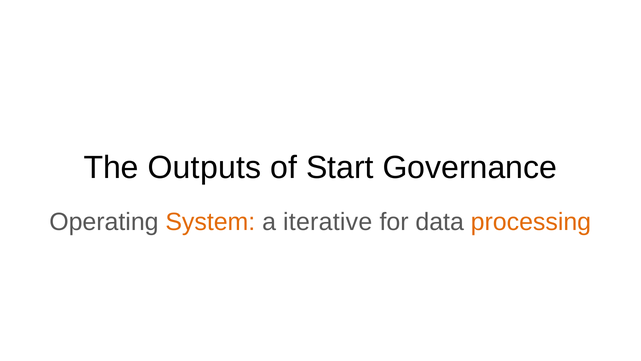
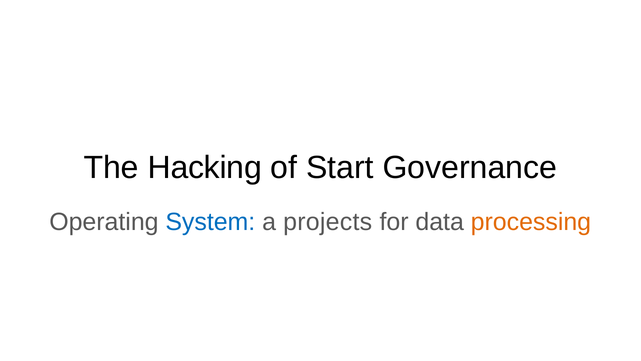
Outputs: Outputs -> Hacking
System colour: orange -> blue
iterative: iterative -> projects
